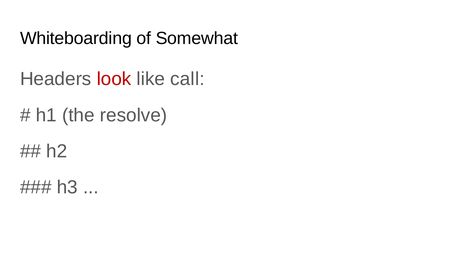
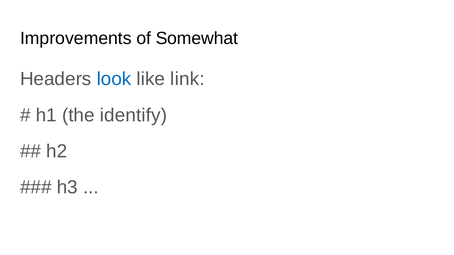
Whiteboarding: Whiteboarding -> Improvements
look colour: red -> blue
call: call -> link
resolve: resolve -> identify
